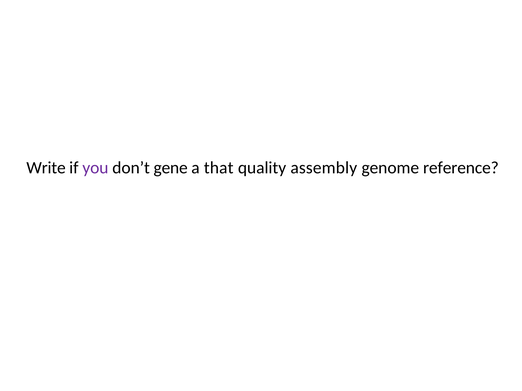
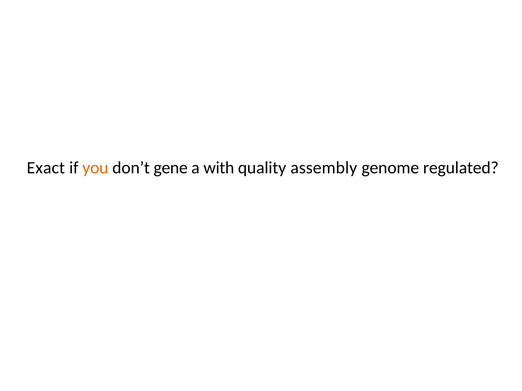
Write: Write -> Exact
you colour: purple -> orange
that: that -> with
reference: reference -> regulated
